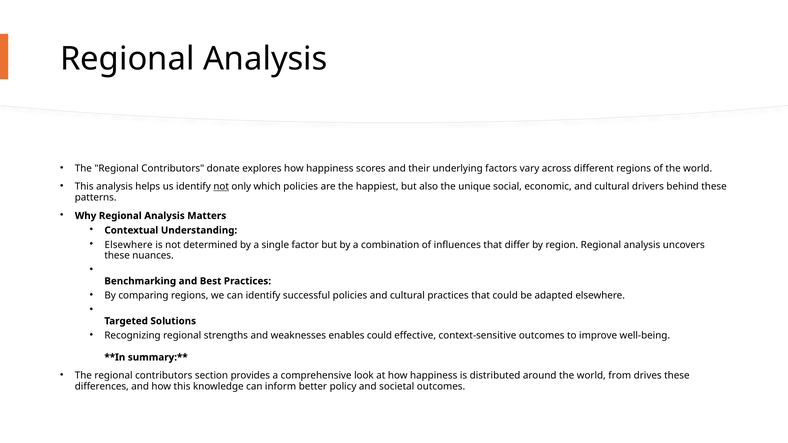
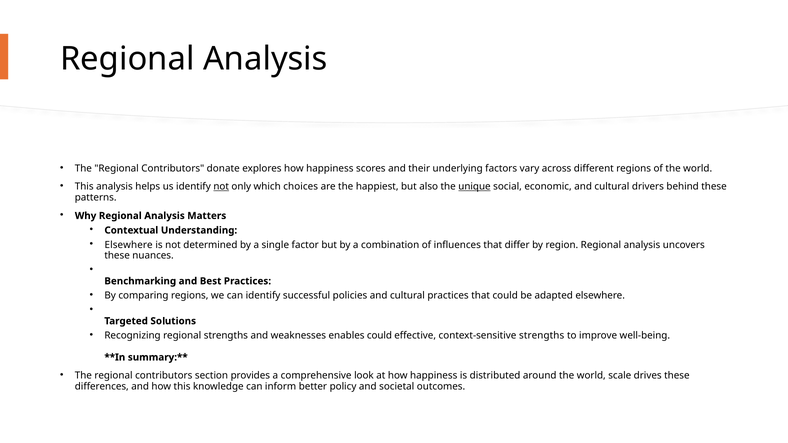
which policies: policies -> choices
unique underline: none -> present
context-sensitive outcomes: outcomes -> strengths
from: from -> scale
